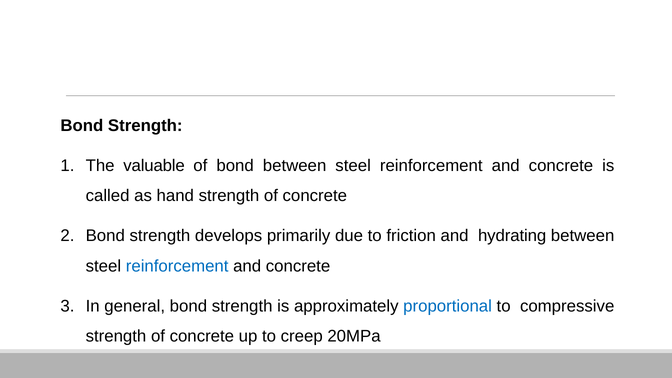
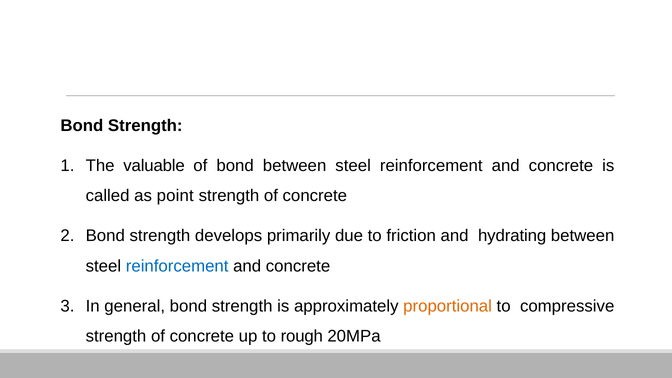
hand: hand -> point
proportional colour: blue -> orange
creep: creep -> rough
